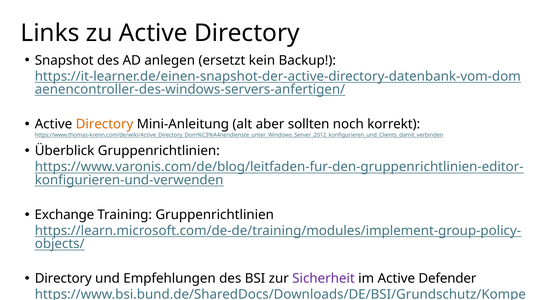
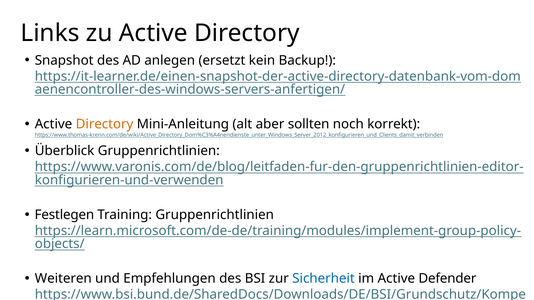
Exchange: Exchange -> Festlegen
Directory at (63, 279): Directory -> Weiteren
Sicherheit colour: purple -> blue
